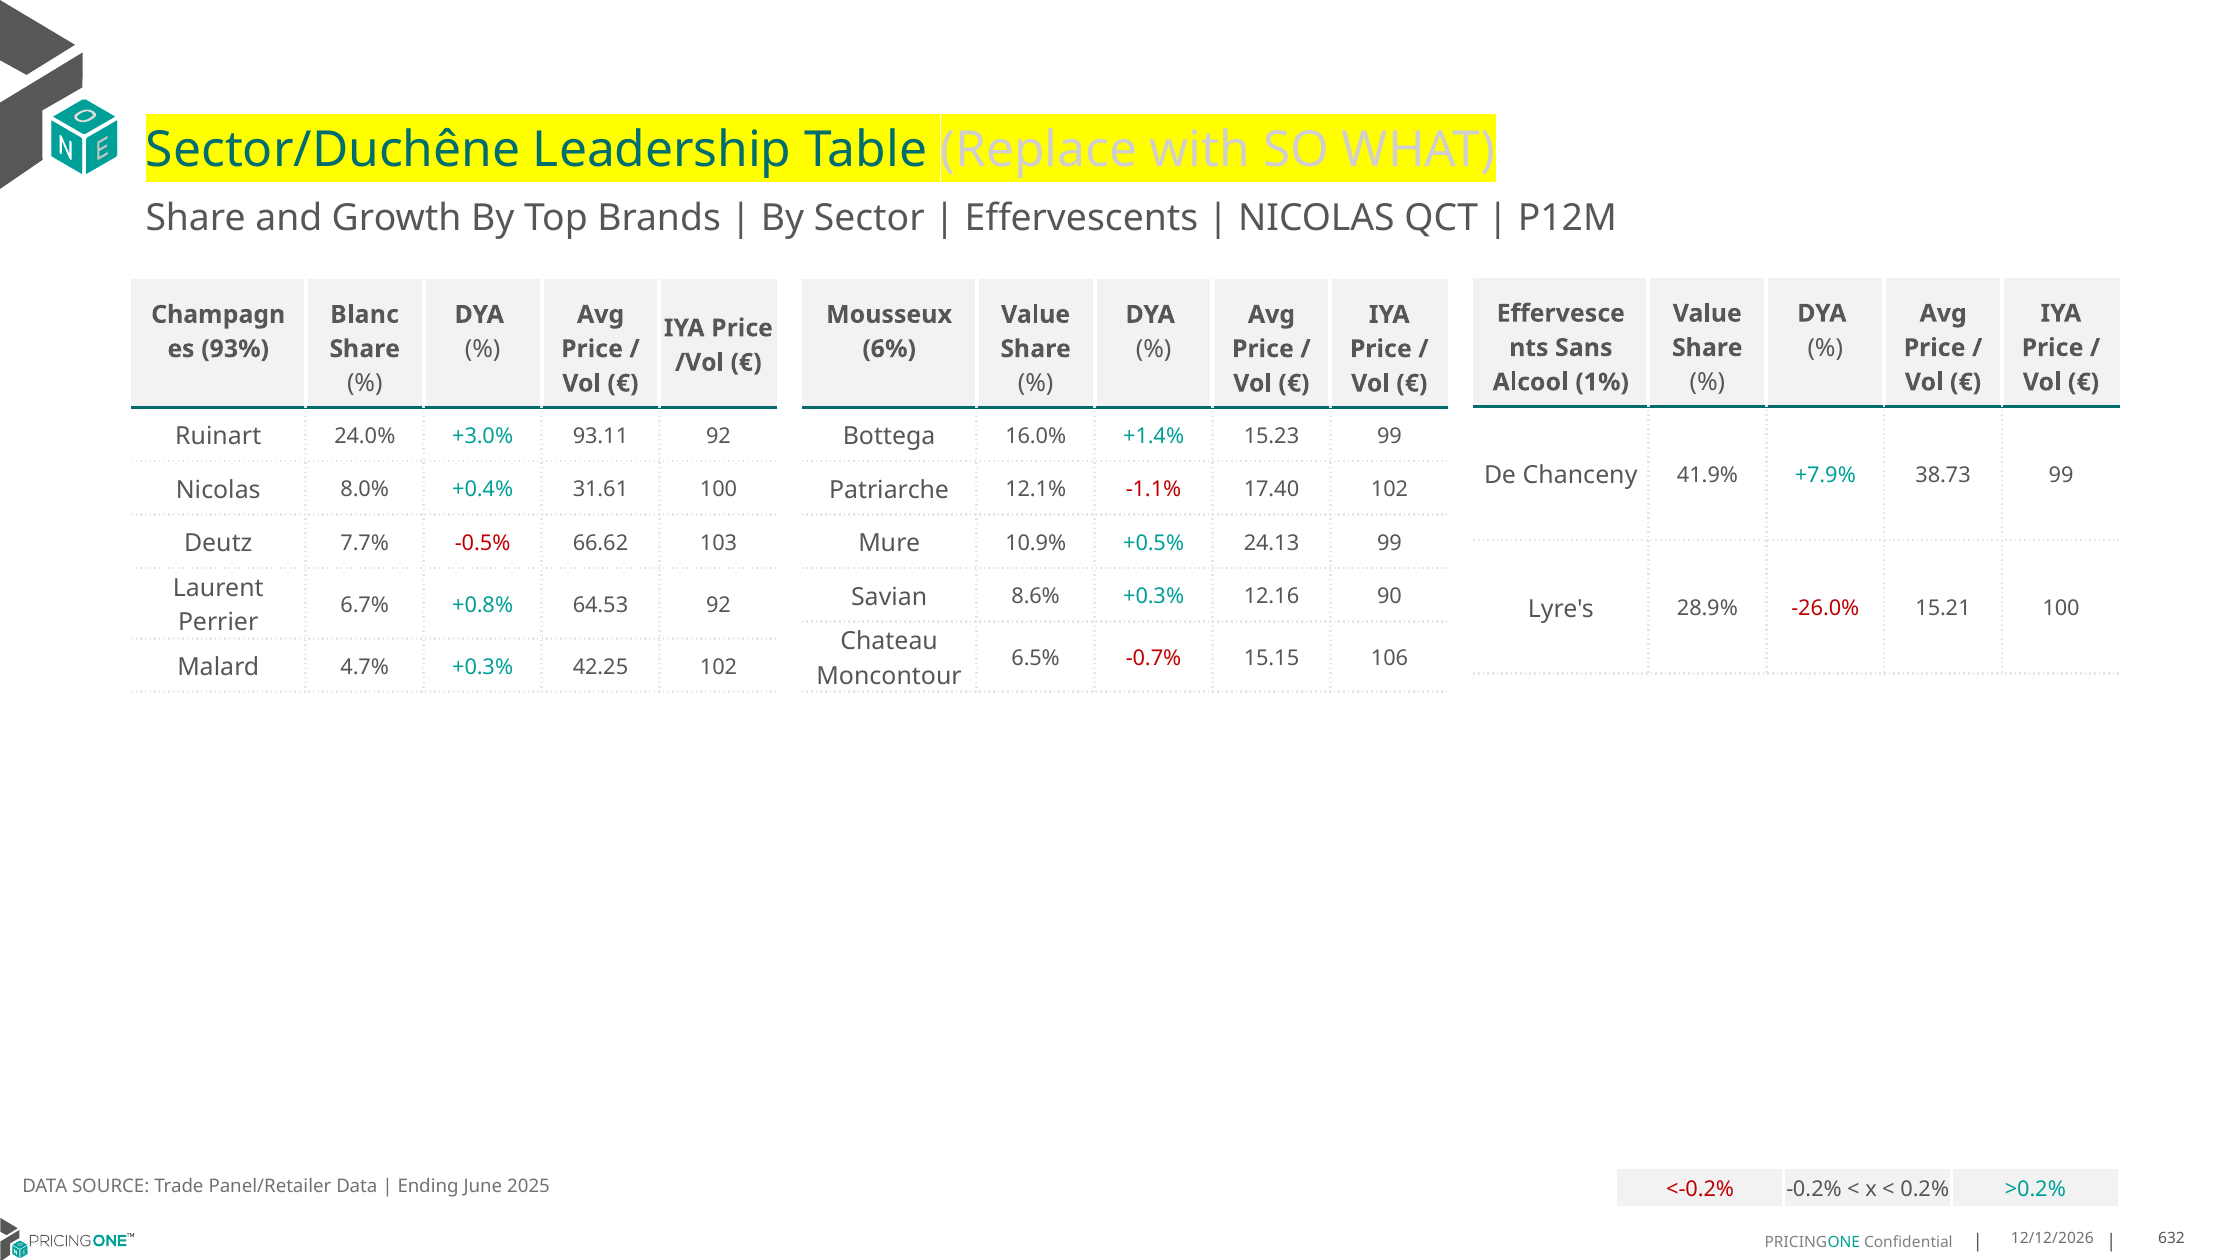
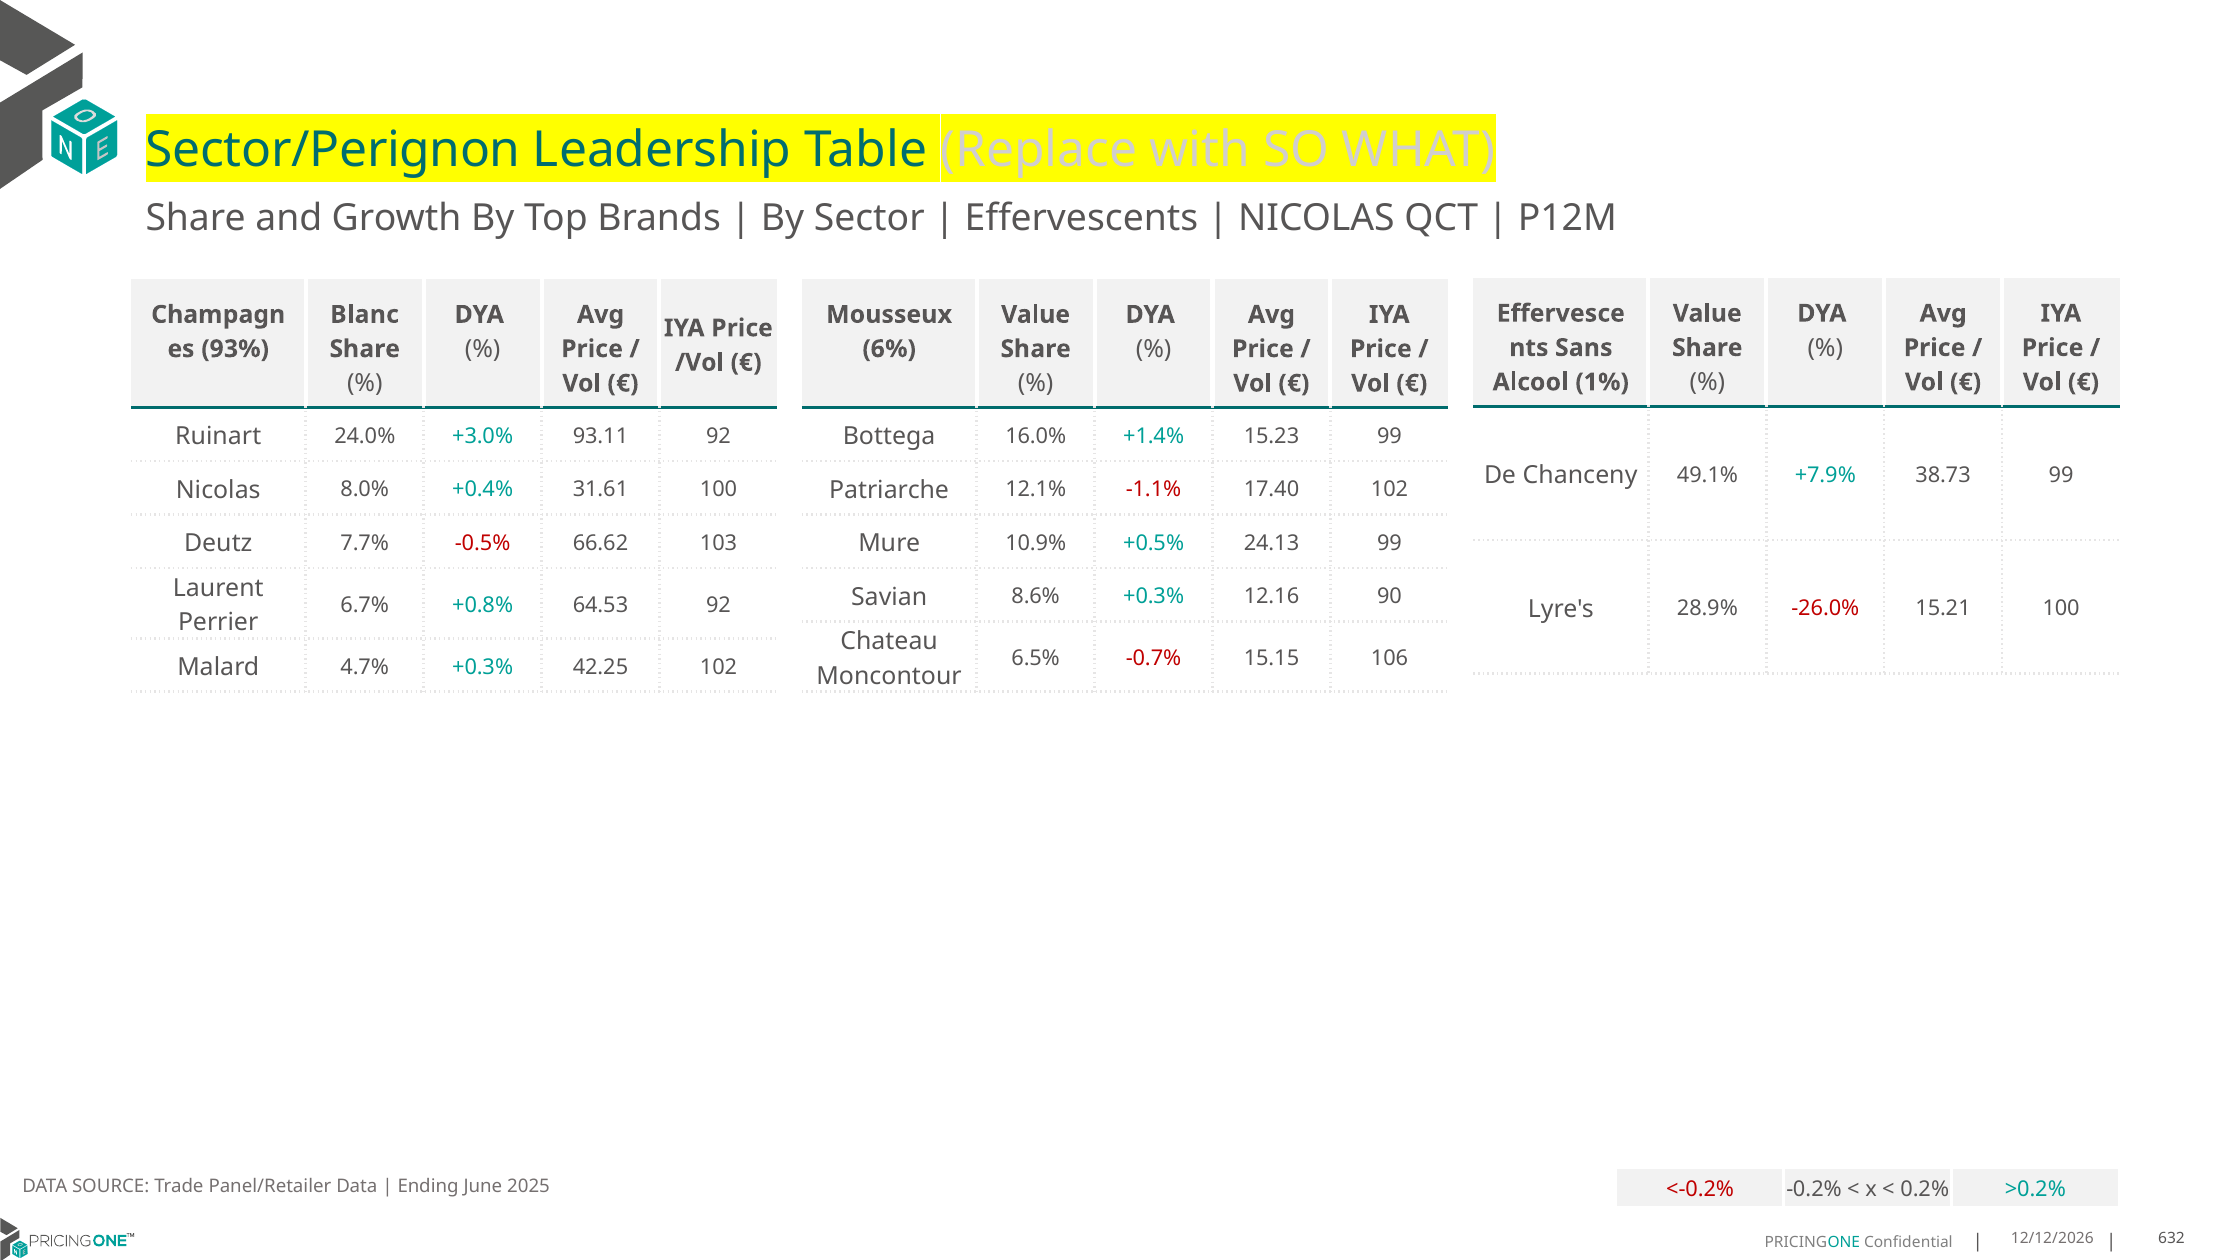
Sector/Duchêne: Sector/Duchêne -> Sector/Perignon
41.9%: 41.9% -> 49.1%
